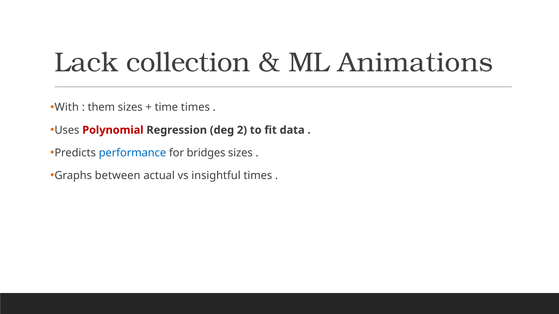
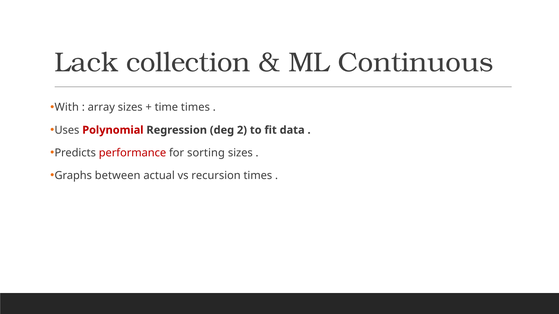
Animations: Animations -> Continuous
them: them -> array
performance colour: blue -> red
bridges: bridges -> sorting
insightful: insightful -> recursion
